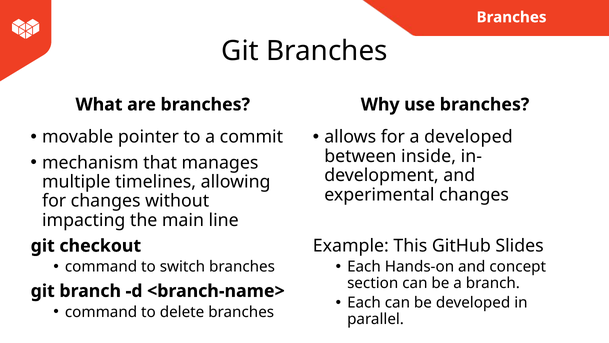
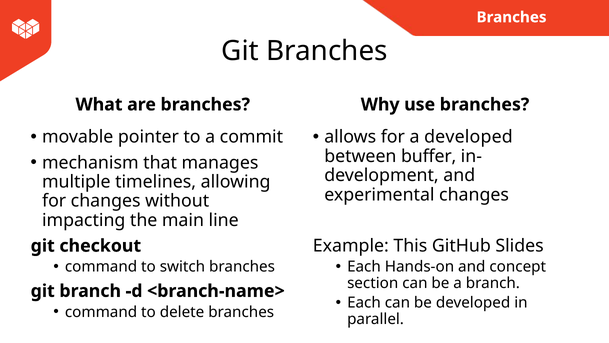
inside: inside -> buffer
